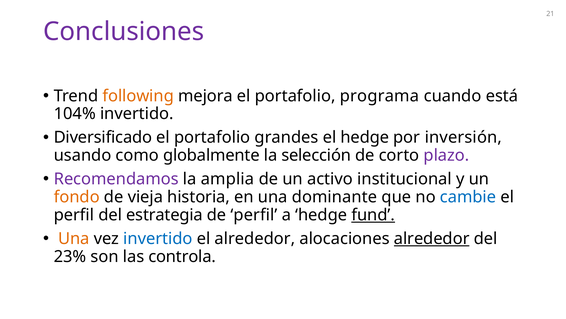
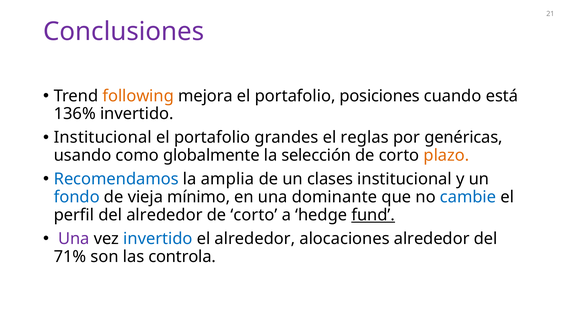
programa: programa -> posiciones
104%: 104% -> 136%
Diversificado at (103, 137): Diversificado -> Institucional
el hedge: hedge -> reglas
inversión: inversión -> genéricas
plazo colour: purple -> orange
Recomendamos colour: purple -> blue
activo: activo -> clases
fondo colour: orange -> blue
historia: historia -> mínimo
del estrategia: estrategia -> alrededor
perfil at (254, 214): perfil -> corto
Una at (74, 238) colour: orange -> purple
alrededor at (432, 238) underline: present -> none
23%: 23% -> 71%
